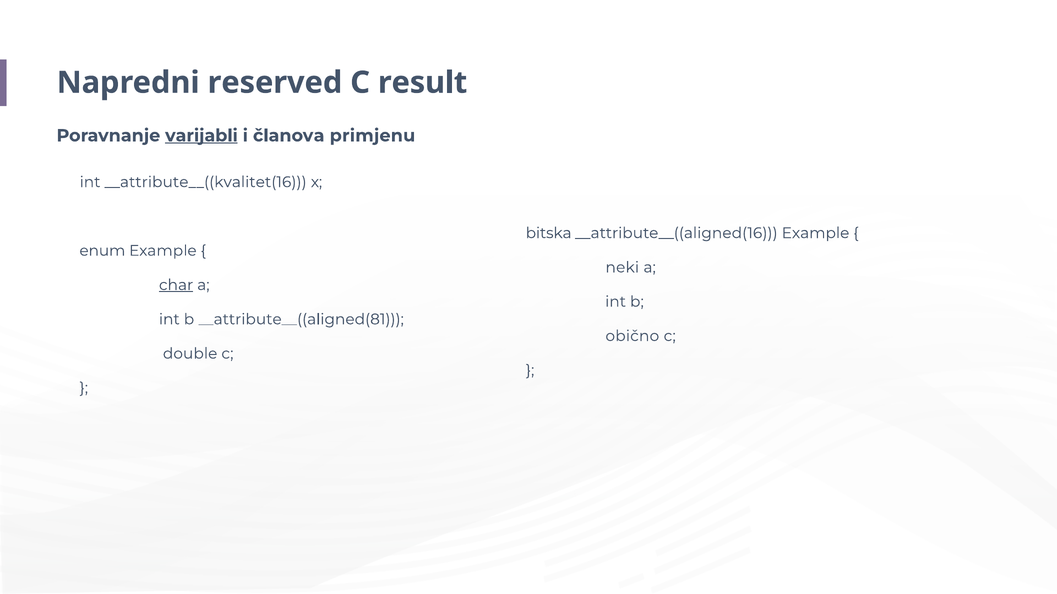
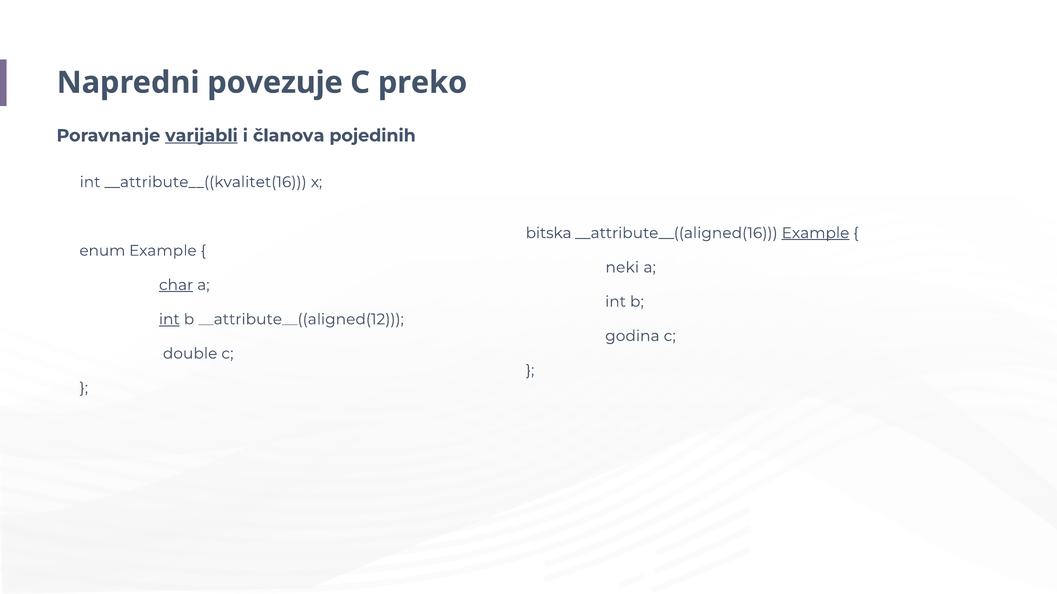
reserved: reserved -> povezuje
result: result -> preko
primjenu: primjenu -> pojedinih
Example at (816, 233) underline: none -> present
int at (169, 320) underline: none -> present
__attribute__((aligned(81: __attribute__((aligned(81 -> __attribute__((aligned(12
obično: obično -> godina
